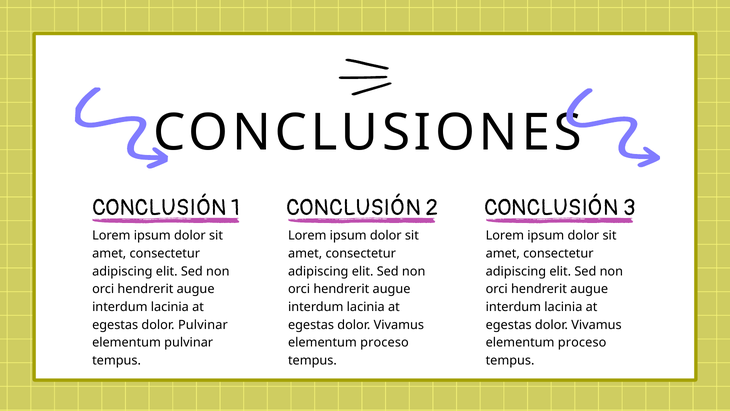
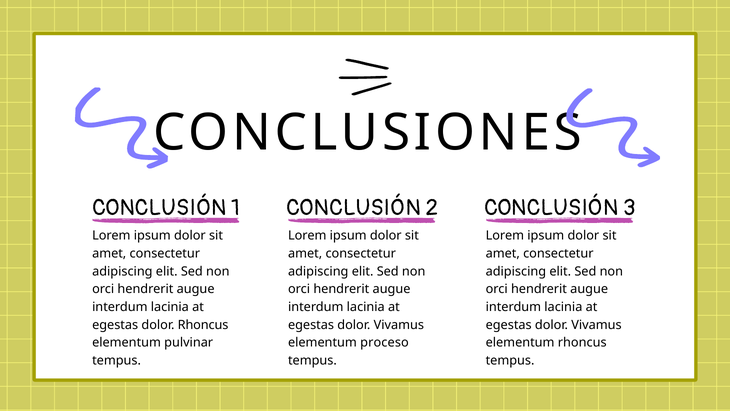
dolor Pulvinar: Pulvinar -> Rhoncus
proceso at (582, 342): proceso -> rhoncus
